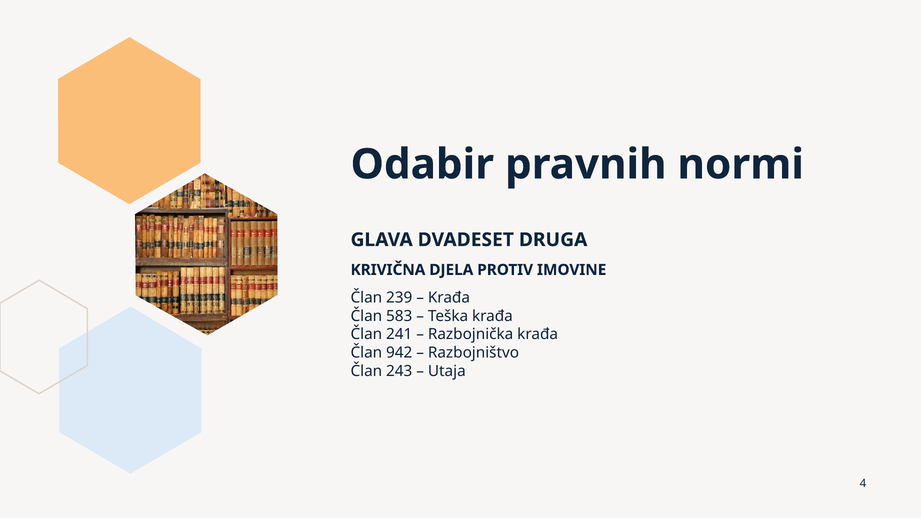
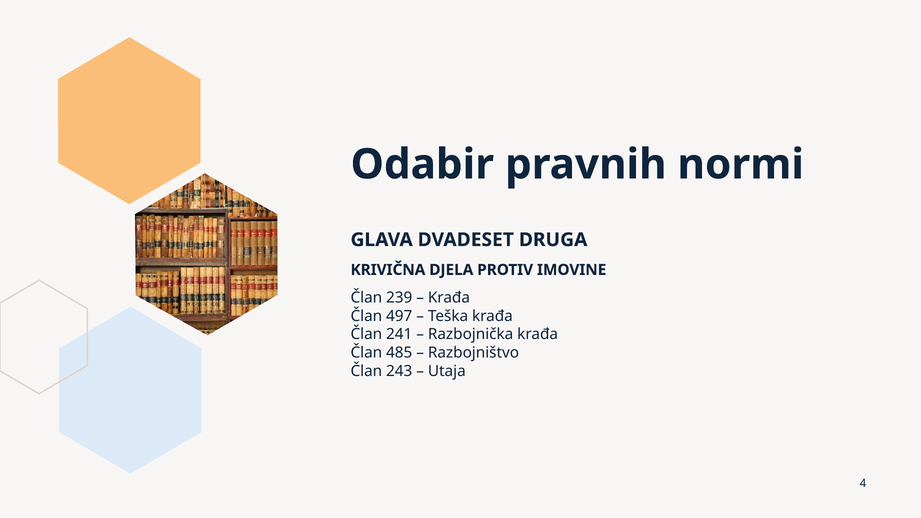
583: 583 -> 497
942: 942 -> 485
